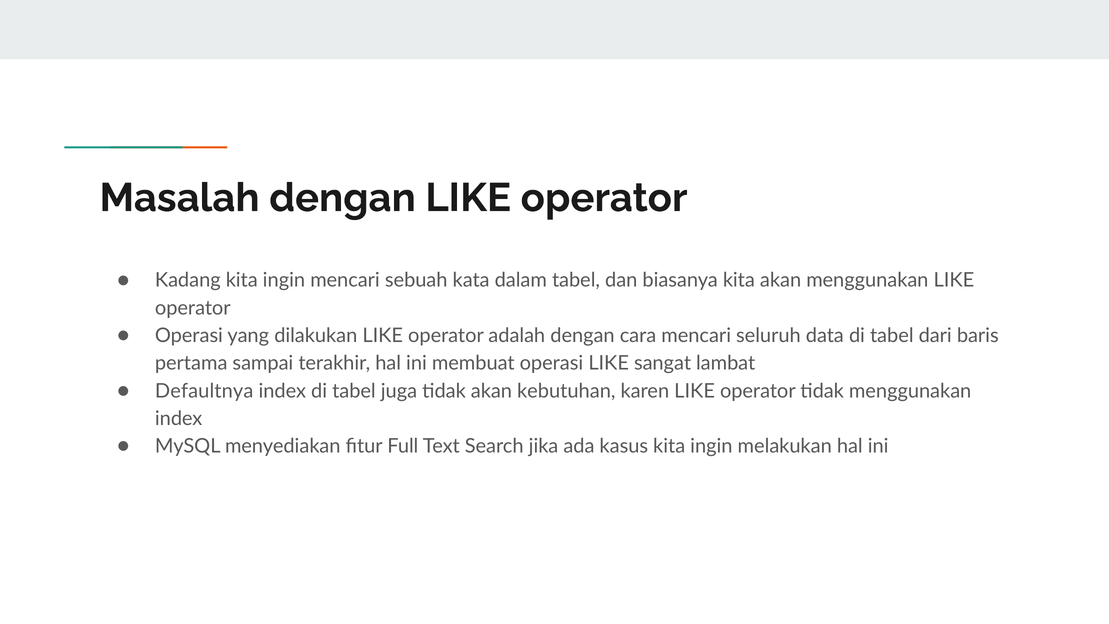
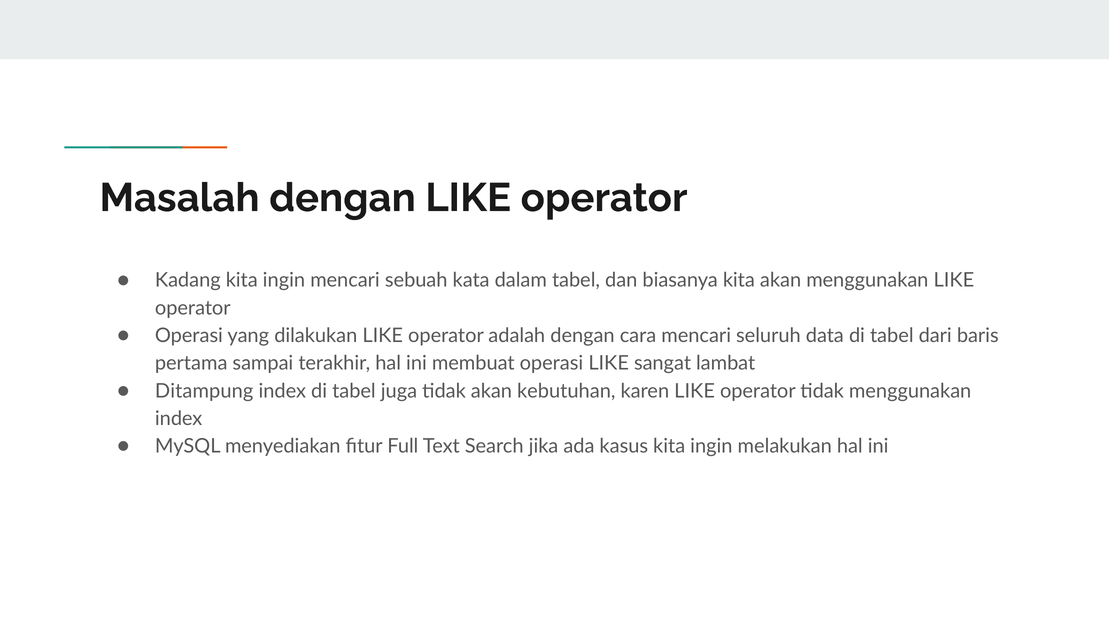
Defaultnya: Defaultnya -> Ditampung
